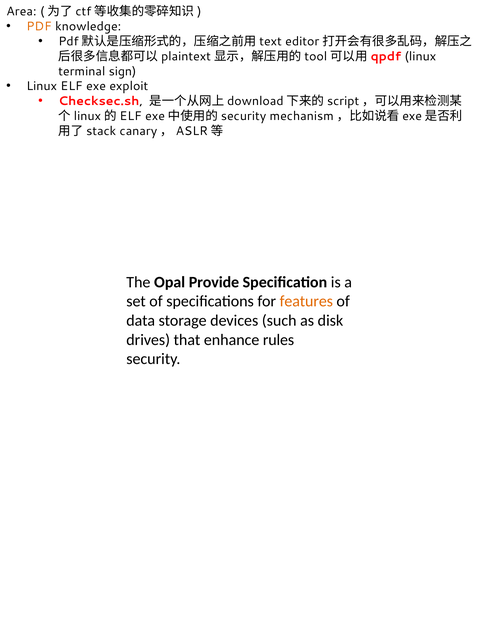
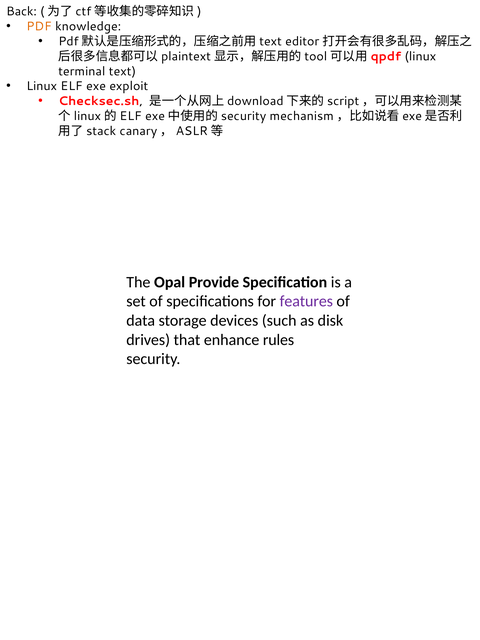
Area: Area -> Back
sign: sign -> text
features colour: orange -> purple
